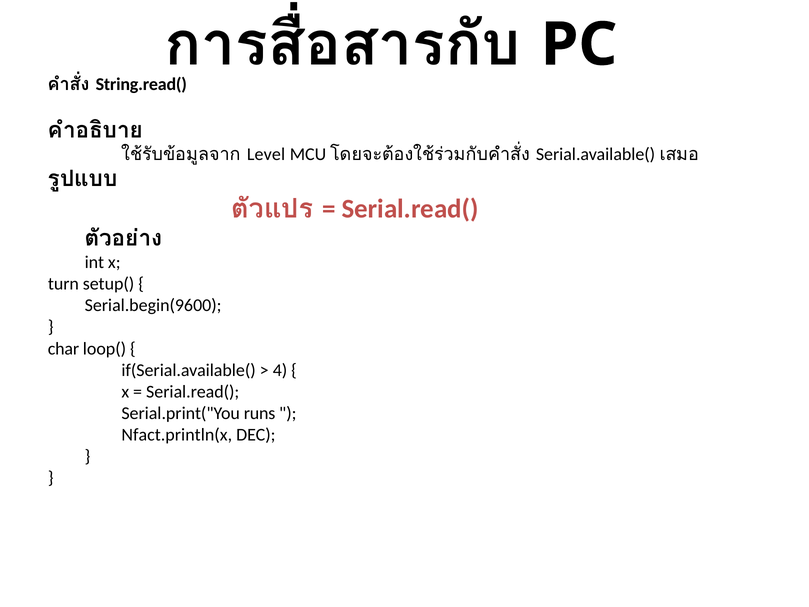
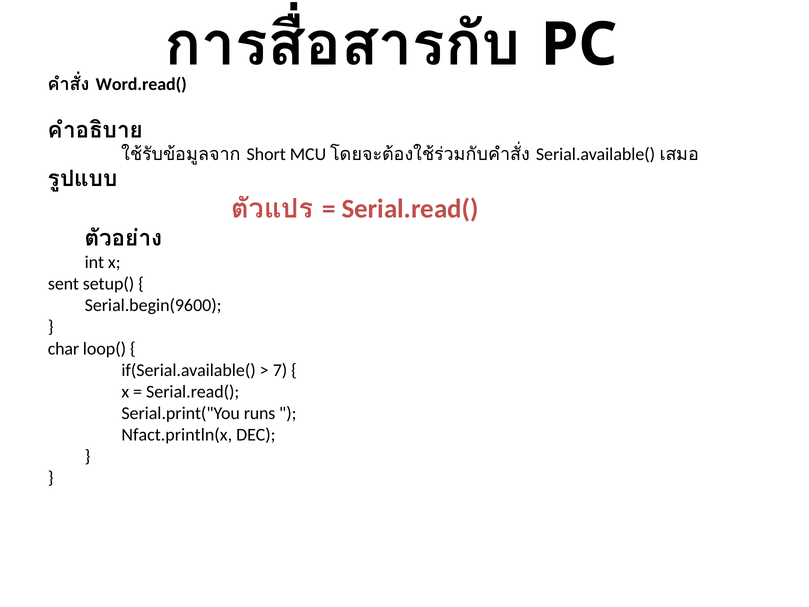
String.read(: String.read( -> Word.read(
Level: Level -> Short
turn: turn -> sent
4: 4 -> 7
